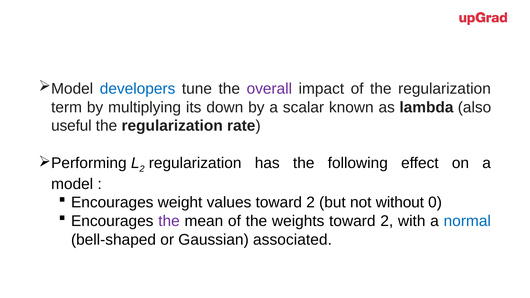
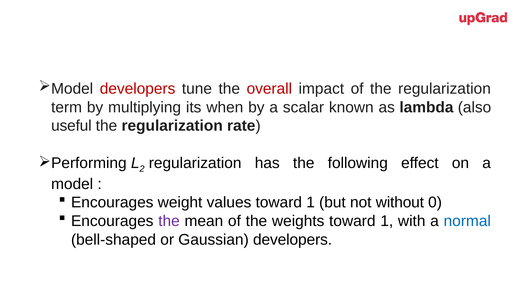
developers at (138, 89) colour: blue -> red
overall colour: purple -> red
down: down -> when
values toward 2: 2 -> 1
weights toward 2: 2 -> 1
Gaussian associated: associated -> developers
